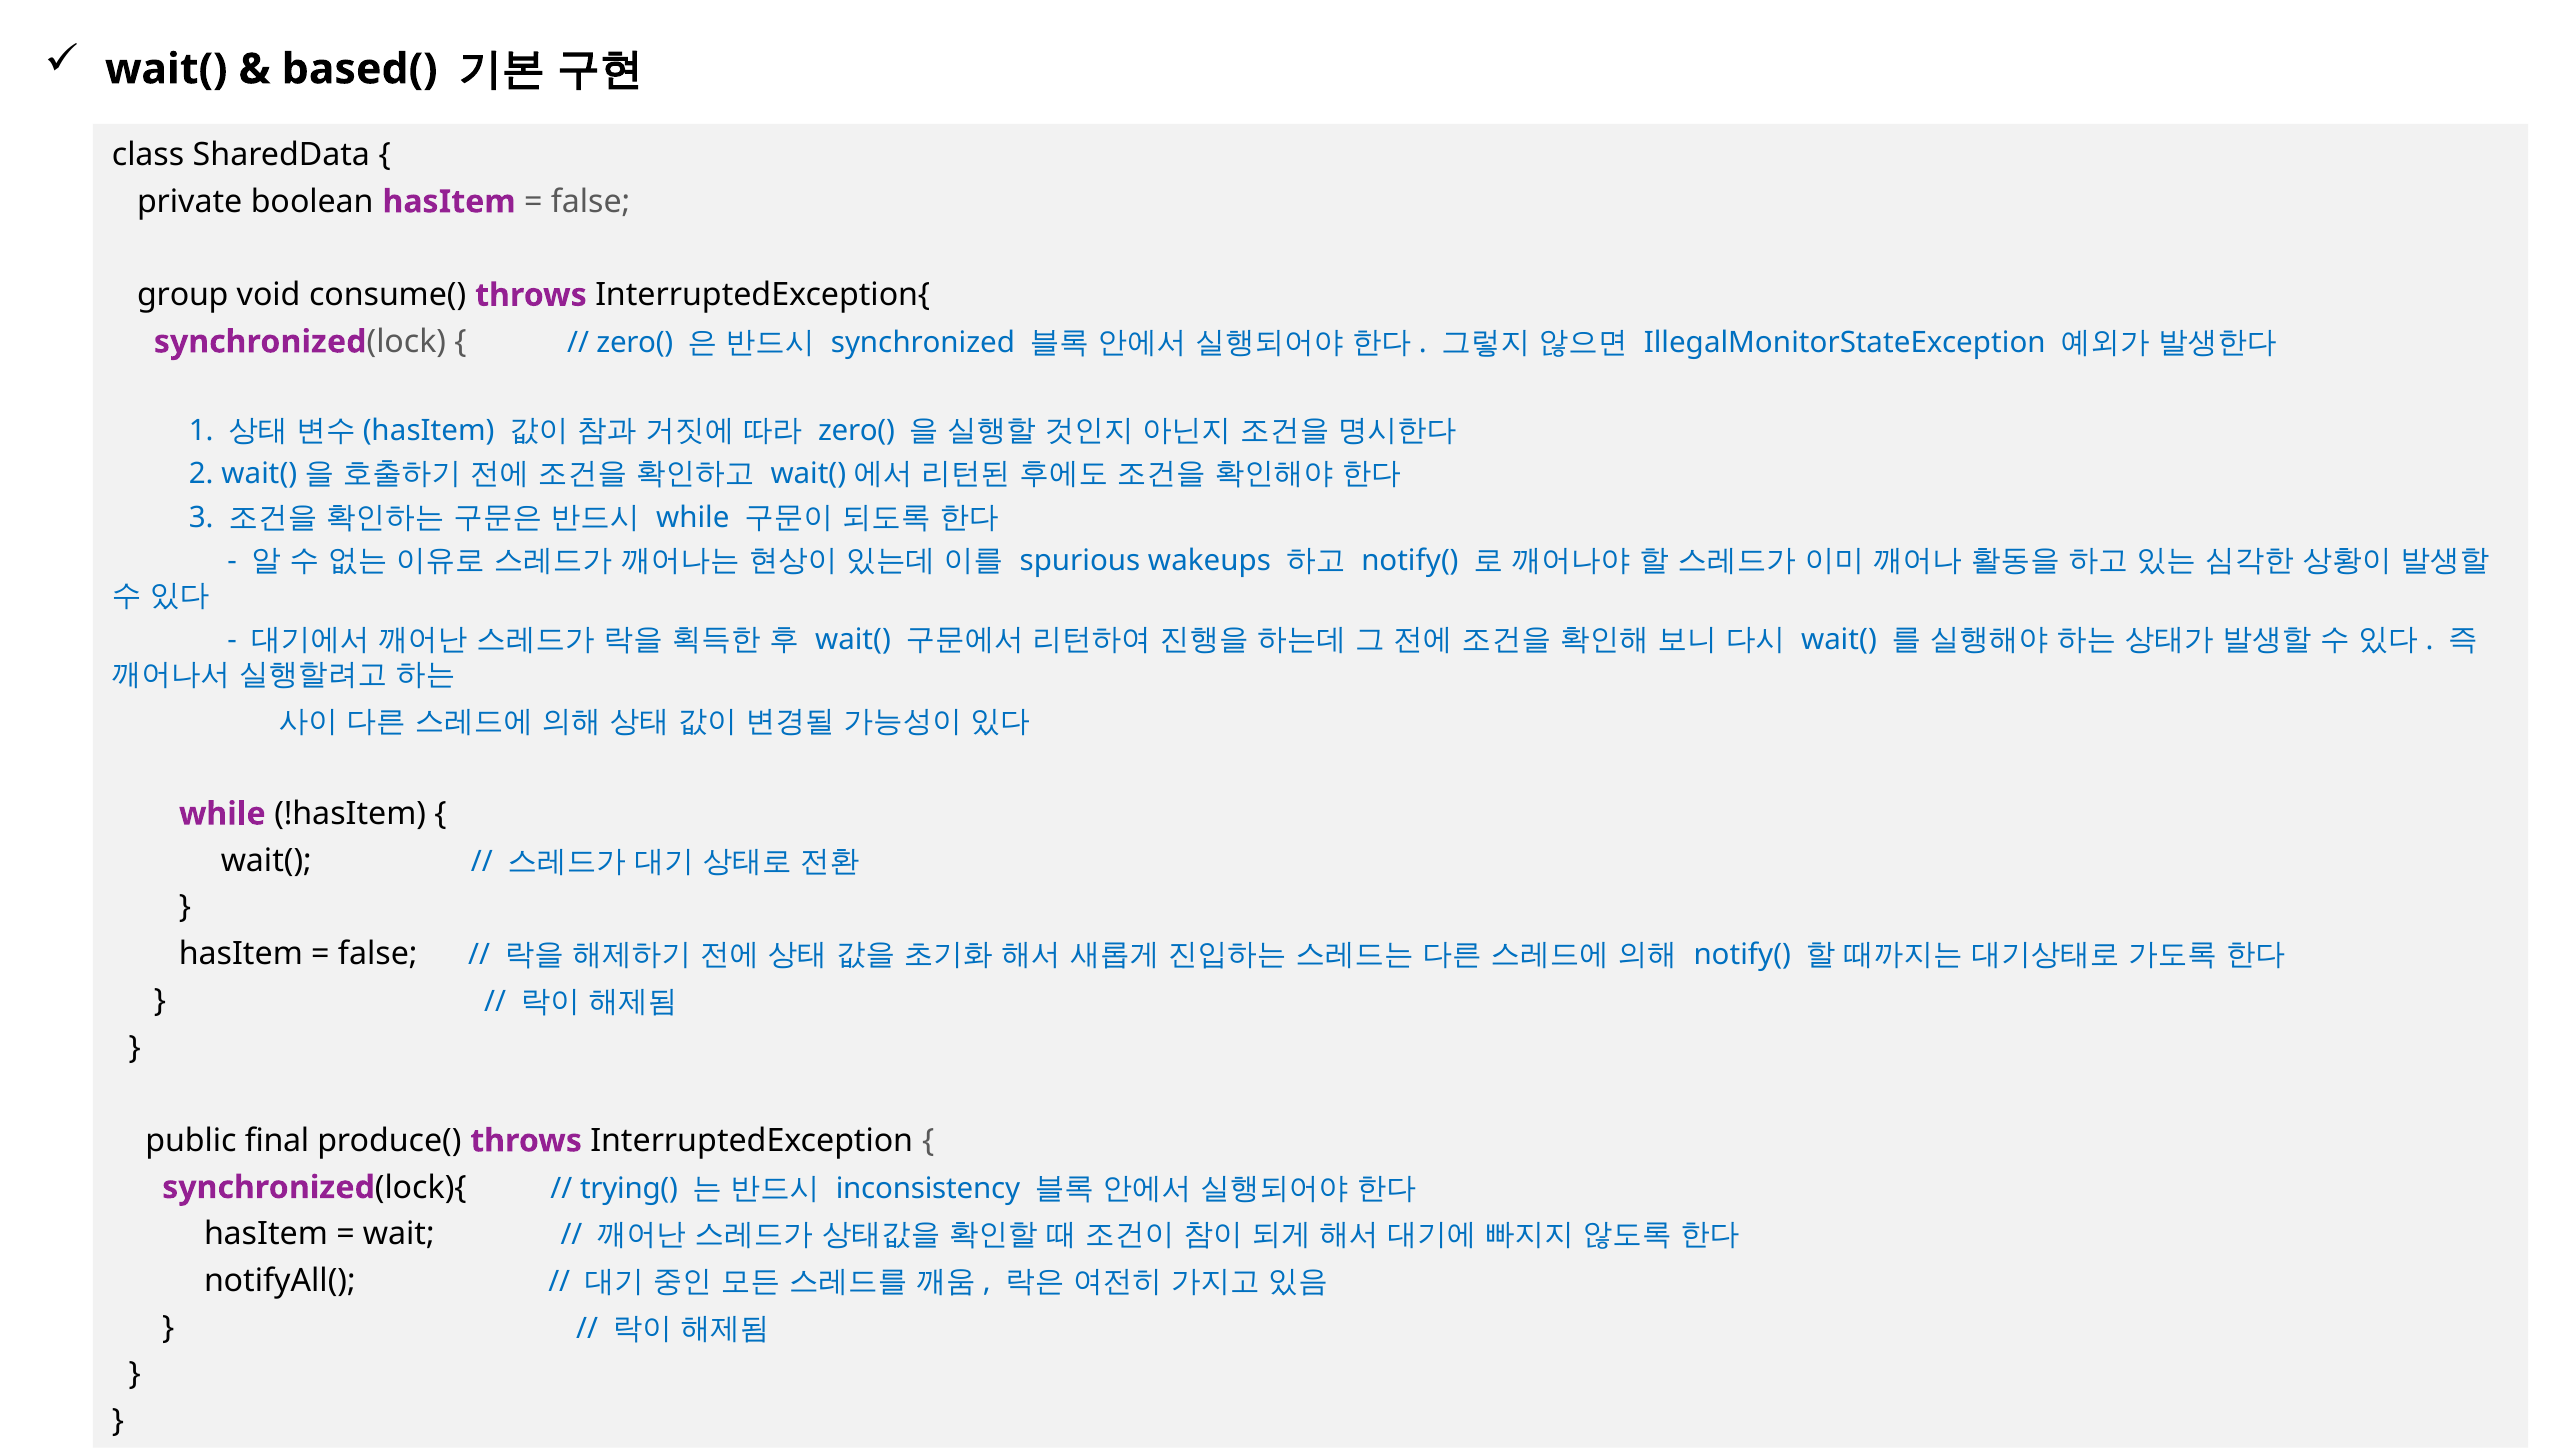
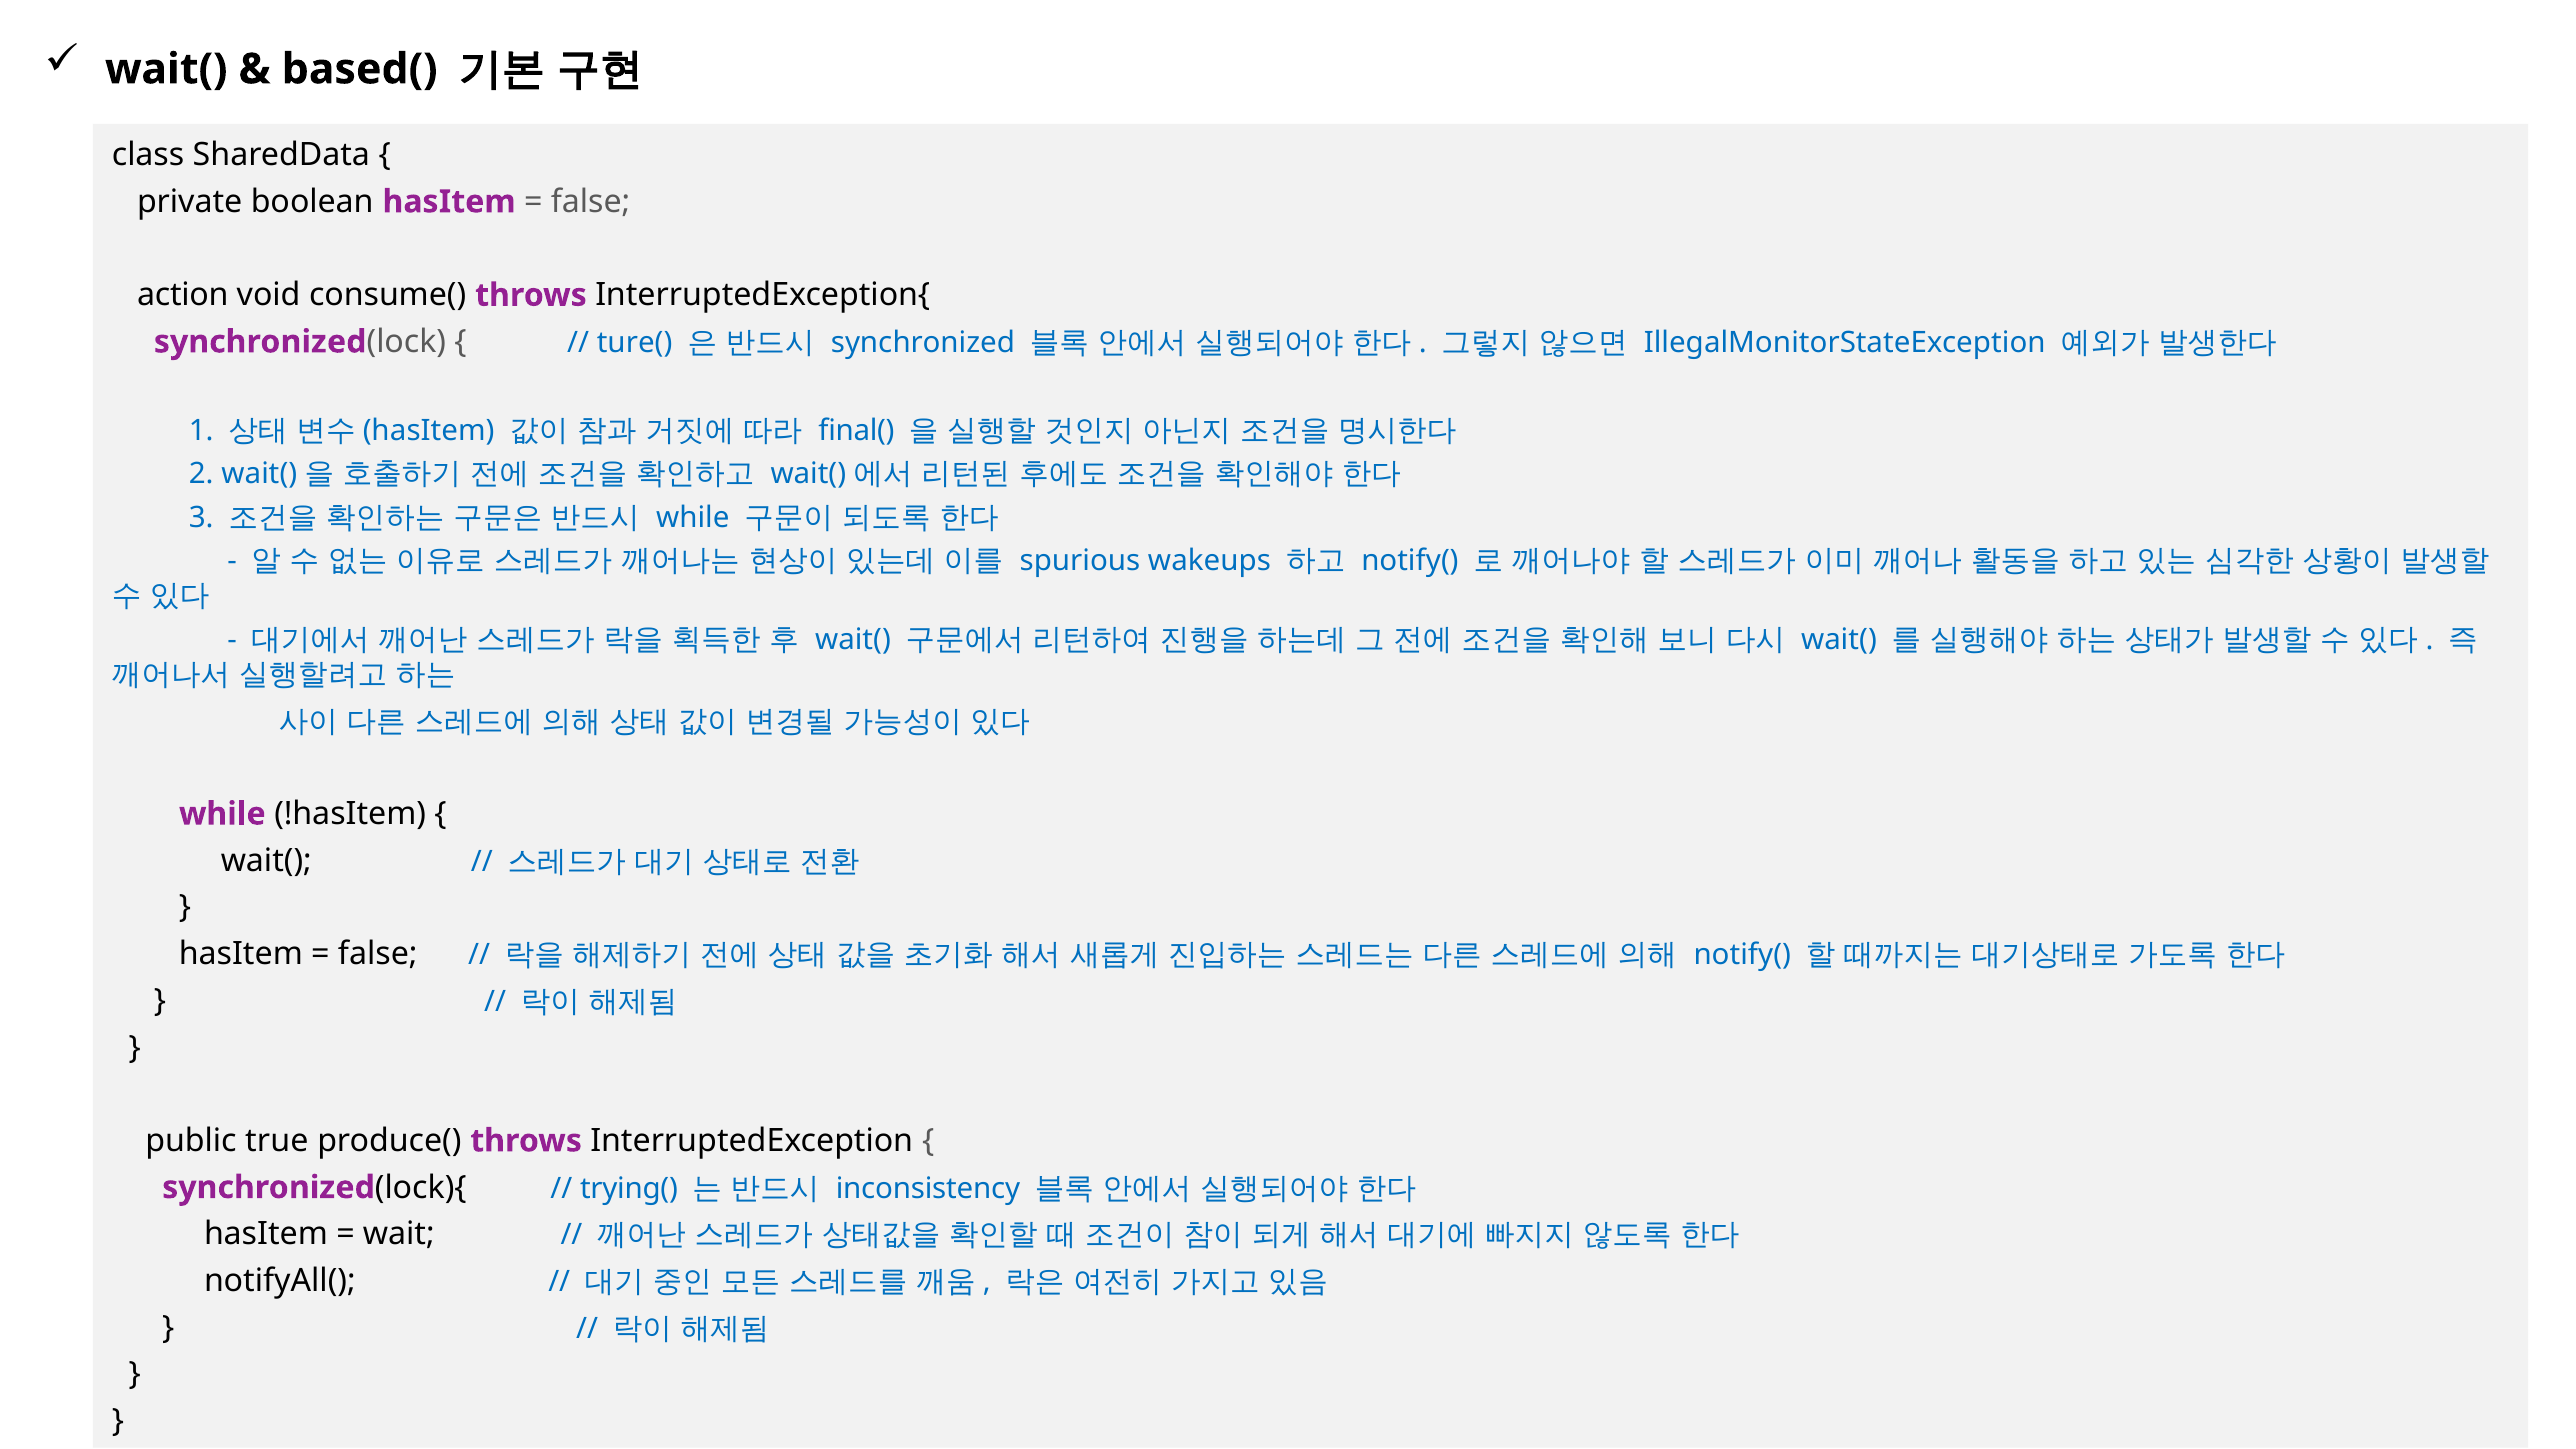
group: group -> action
zero( at (635, 343): zero( -> ture(
zero( at (856, 430): zero( -> final(
final: final -> true
